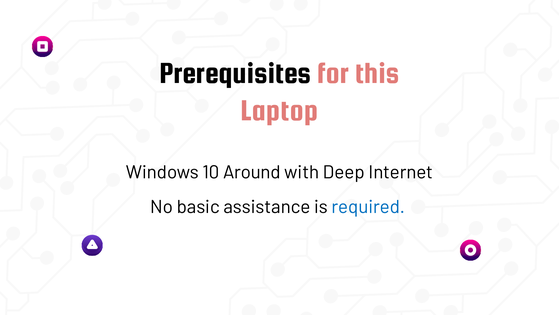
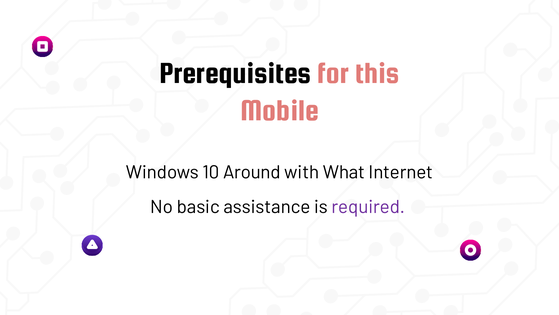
Laptop: Laptop -> Mobile
Deep: Deep -> What
required colour: blue -> purple
